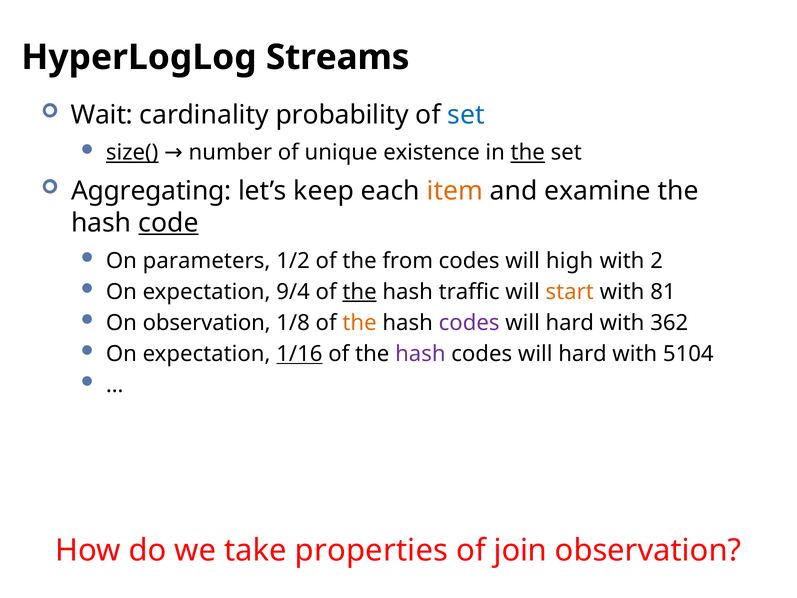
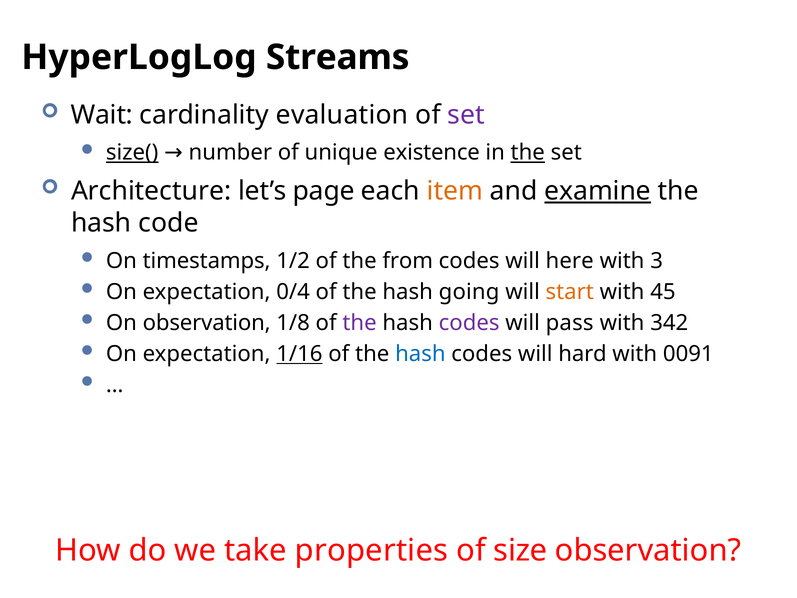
probability: probability -> evaluation
set at (466, 115) colour: blue -> purple
Aggregating: Aggregating -> Architecture
keep: keep -> page
examine underline: none -> present
code underline: present -> none
parameters: parameters -> timestamps
high: high -> here
2: 2 -> 3
9/4: 9/4 -> 0/4
the at (360, 292) underline: present -> none
traffic: traffic -> going
81: 81 -> 45
the at (360, 323) colour: orange -> purple
hard at (570, 323): hard -> pass
362: 362 -> 342
hash at (420, 354) colour: purple -> blue
5104: 5104 -> 0091
join: join -> size
